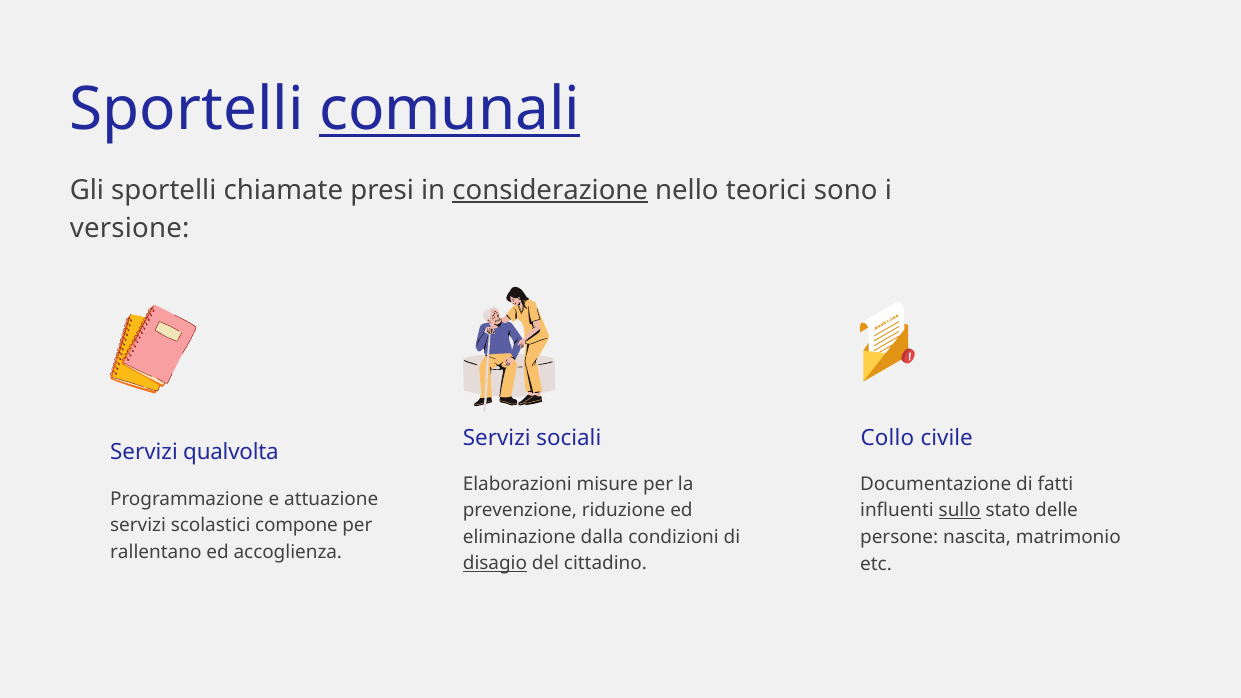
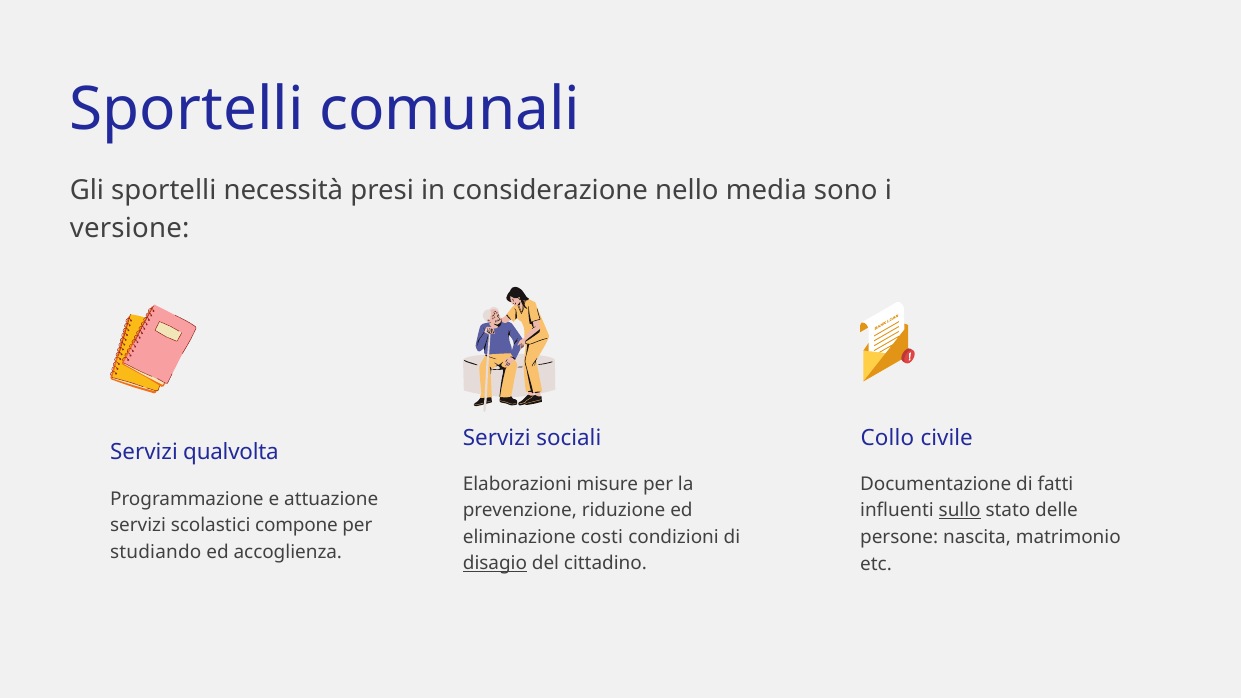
comunali underline: present -> none
chiamate: chiamate -> necessità
considerazione underline: present -> none
teorici: teorici -> media
dalla: dalla -> costi
rallentano: rallentano -> studiando
